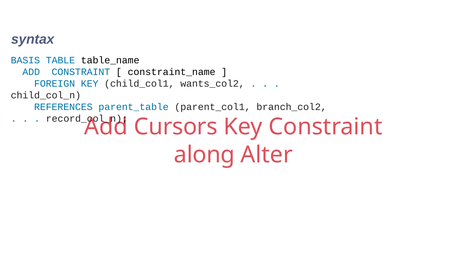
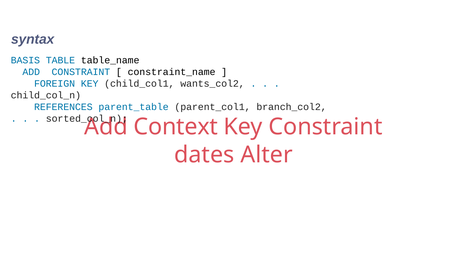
record_col_n: record_col_n -> sorted_col_n
Cursors: Cursors -> Context
along: along -> dates
